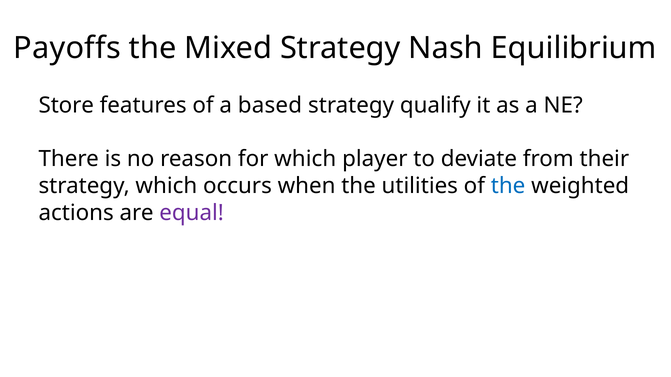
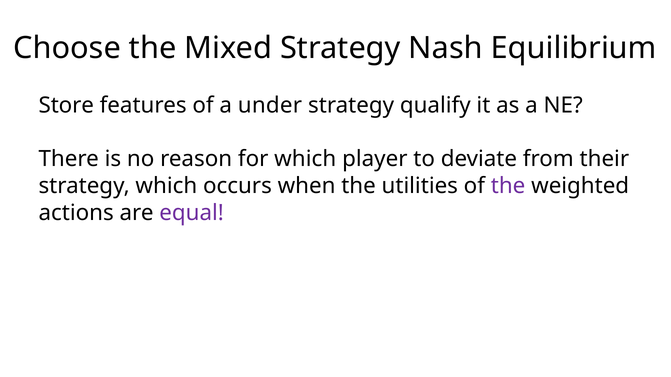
Payoffs: Payoffs -> Choose
based: based -> under
the at (508, 186) colour: blue -> purple
